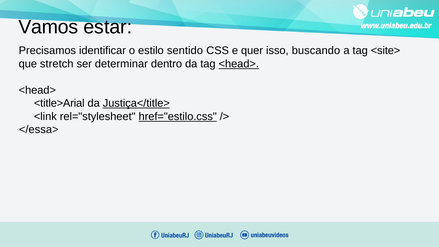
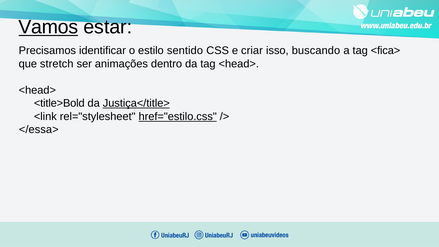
Vamos underline: none -> present
quer: quer -> criar
<site>: <site> -> <fica>
determinar: determinar -> animações
<head> at (239, 64) underline: present -> none
<title>Arial: <title>Arial -> <title>Bold
